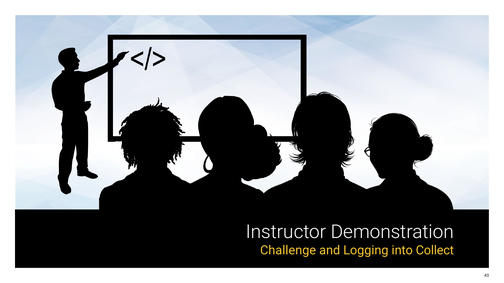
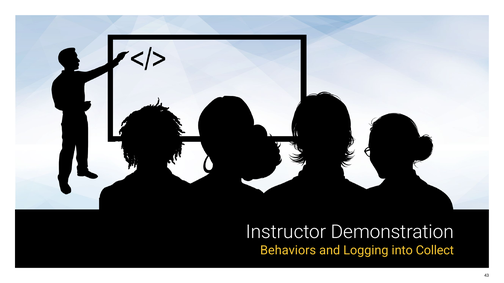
Challenge: Challenge -> Behaviors
